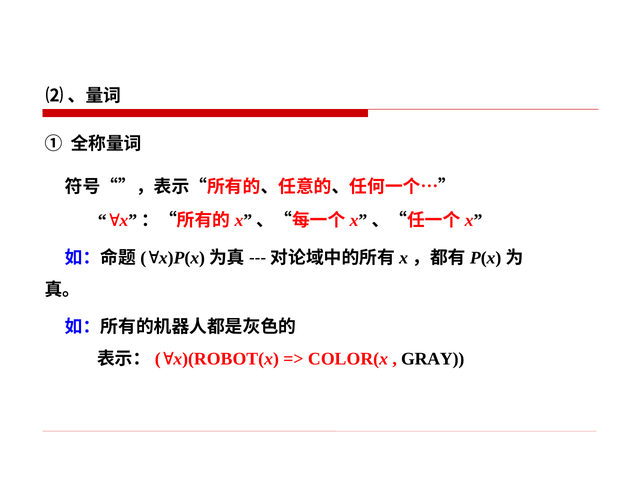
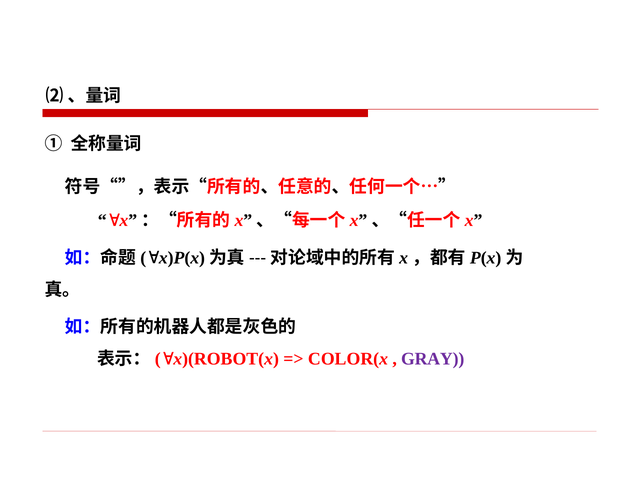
GRAY colour: black -> purple
